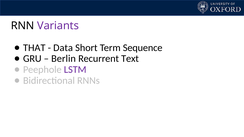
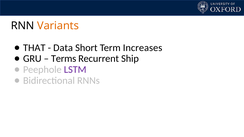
Variants colour: purple -> orange
Sequence: Sequence -> Increases
Berlin: Berlin -> Terms
Text: Text -> Ship
